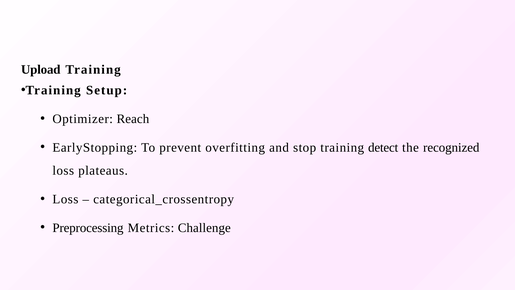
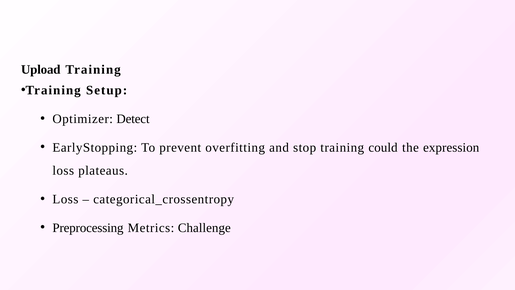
Reach: Reach -> Detect
detect: detect -> could
recognized: recognized -> expression
